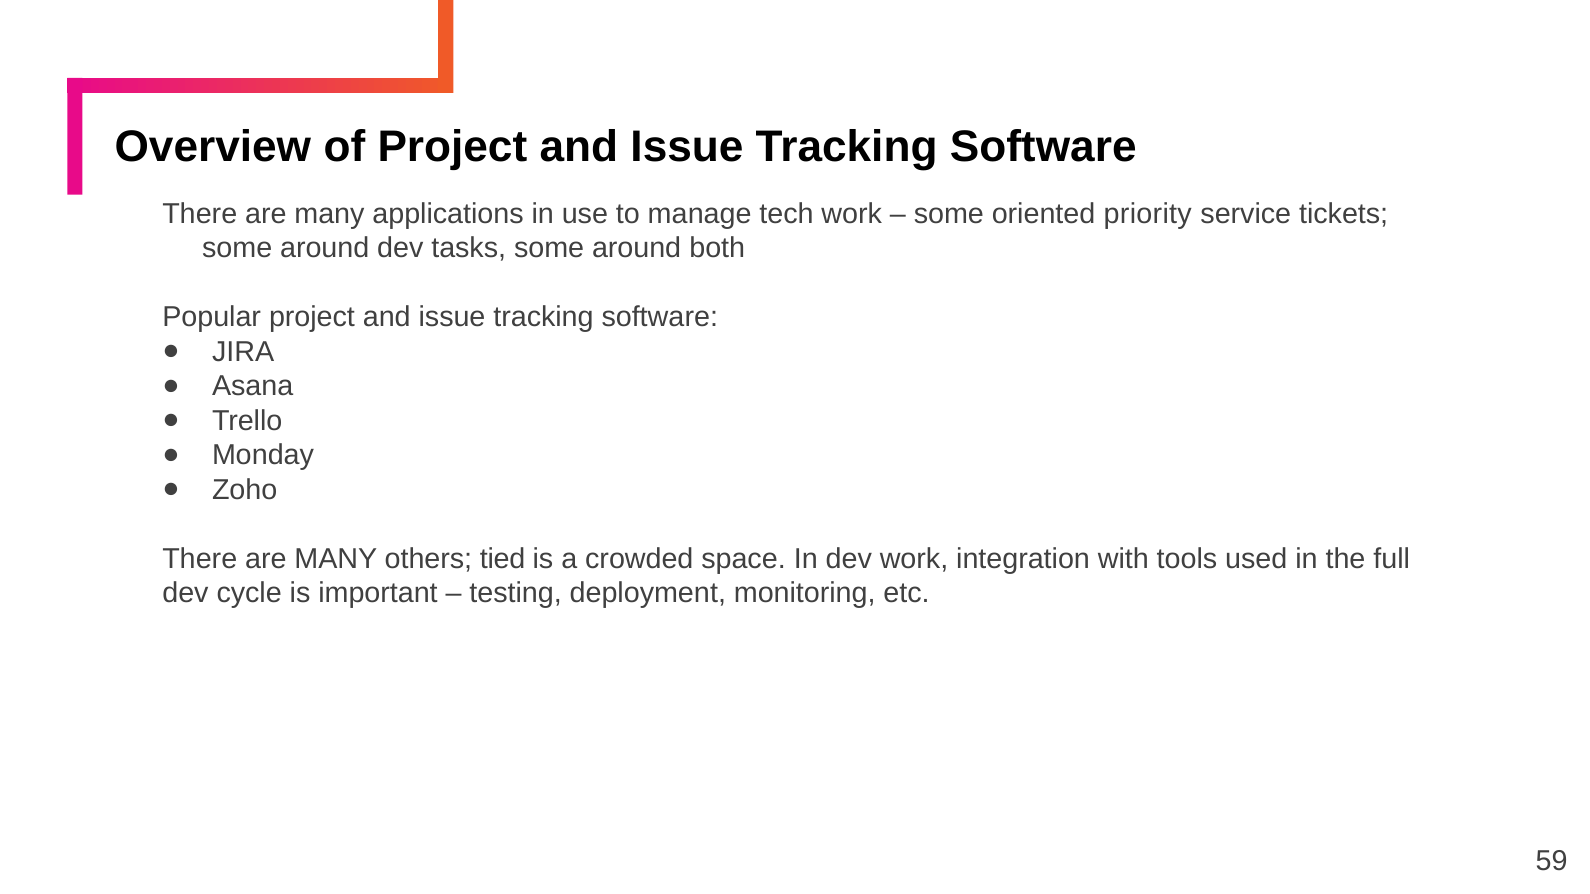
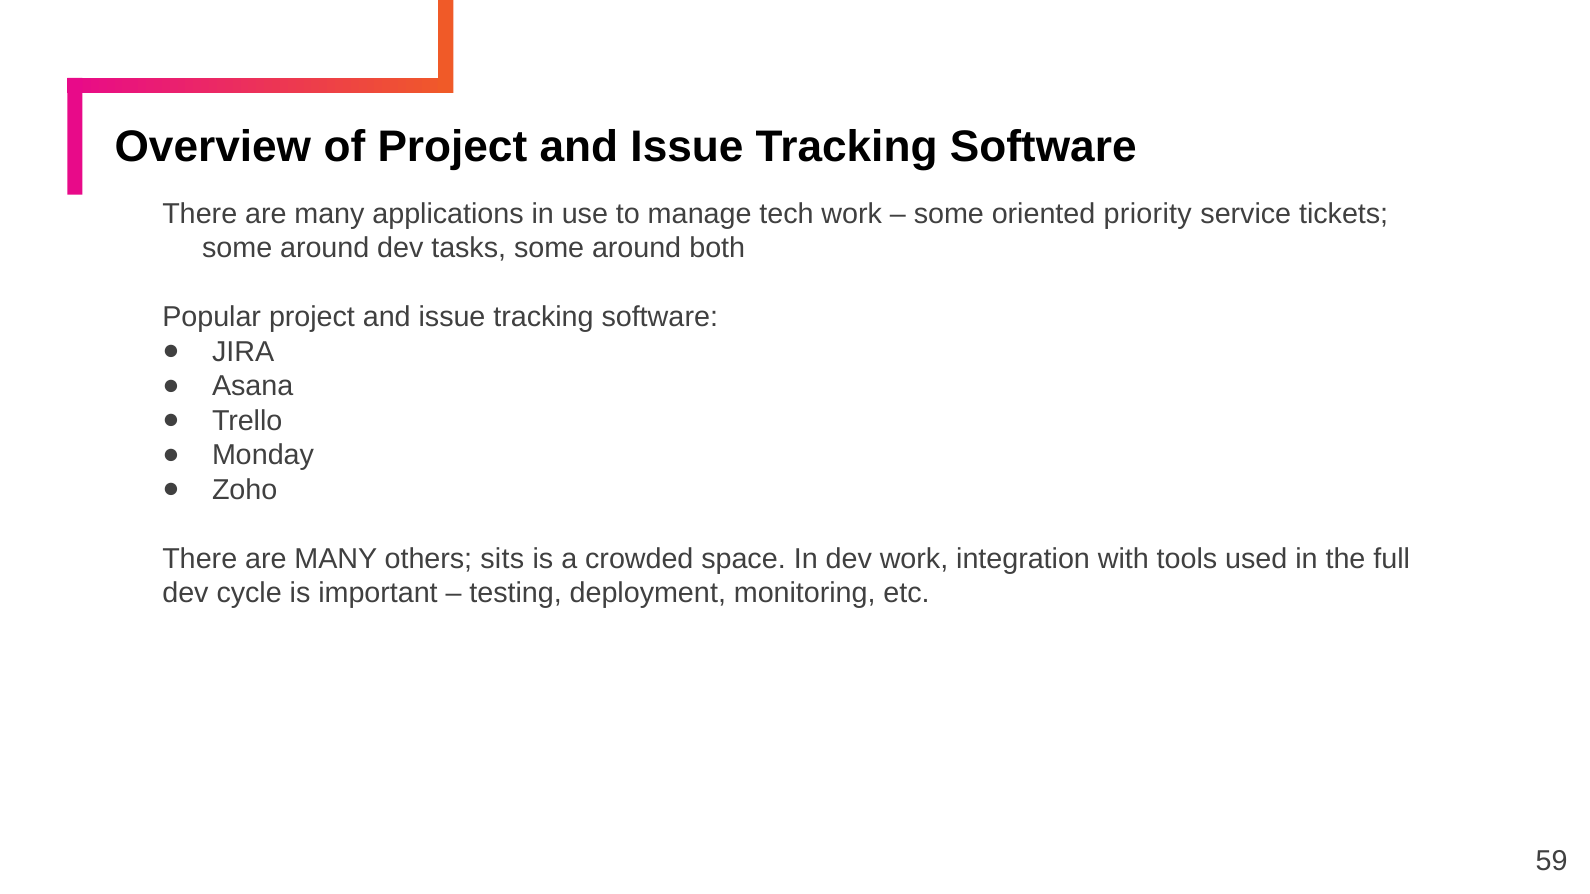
tied: tied -> sits
